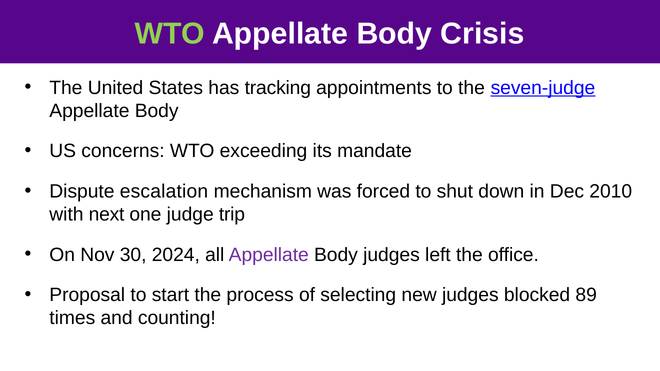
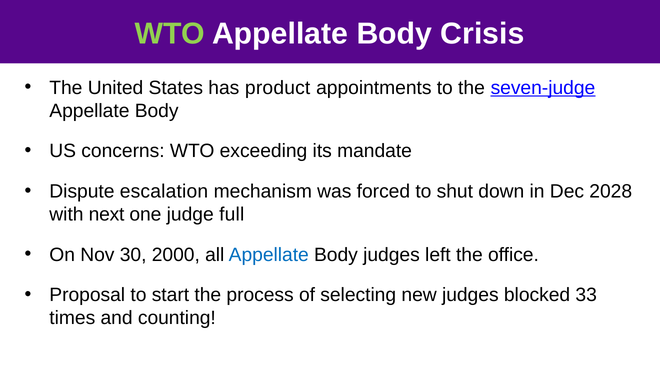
tracking: tracking -> product
2010: 2010 -> 2028
trip: trip -> full
2024: 2024 -> 2000
Appellate at (269, 255) colour: purple -> blue
89: 89 -> 33
